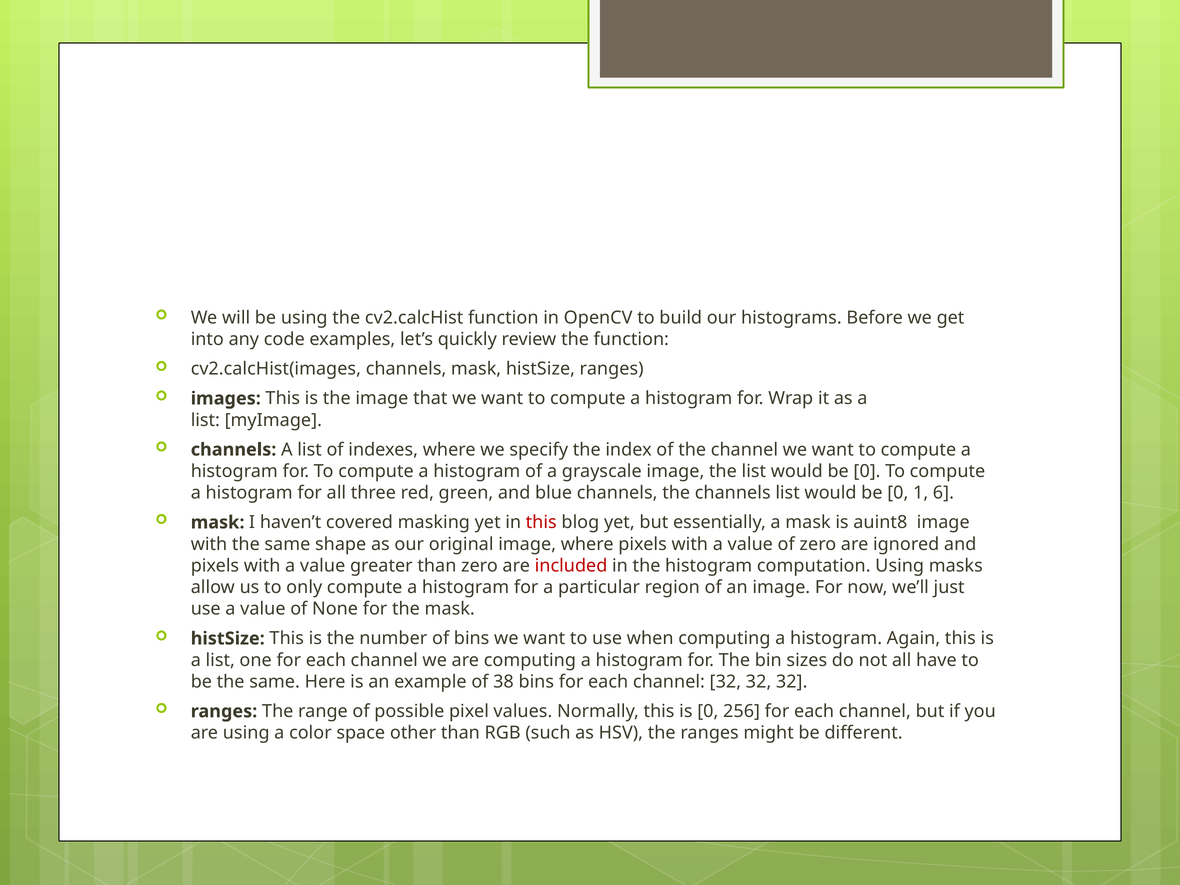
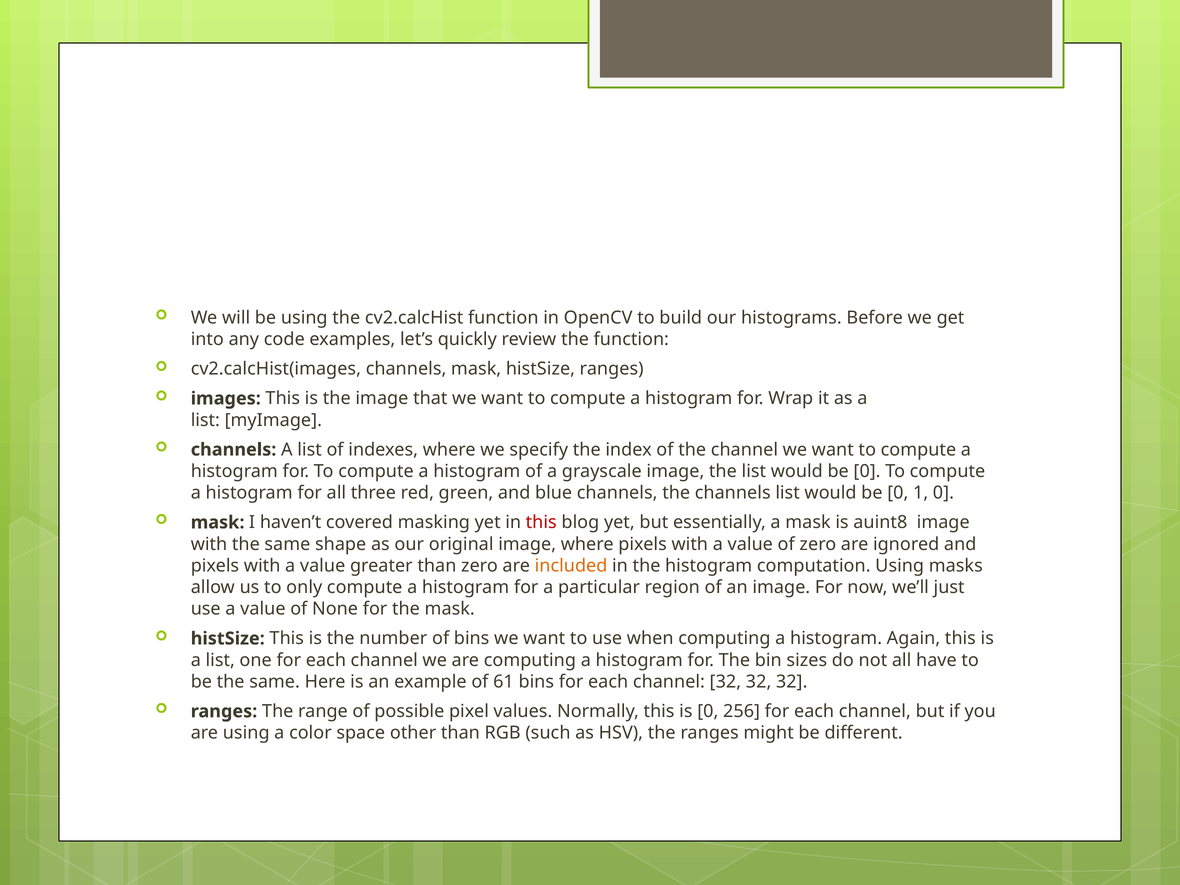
1 6: 6 -> 0
included colour: red -> orange
38: 38 -> 61
